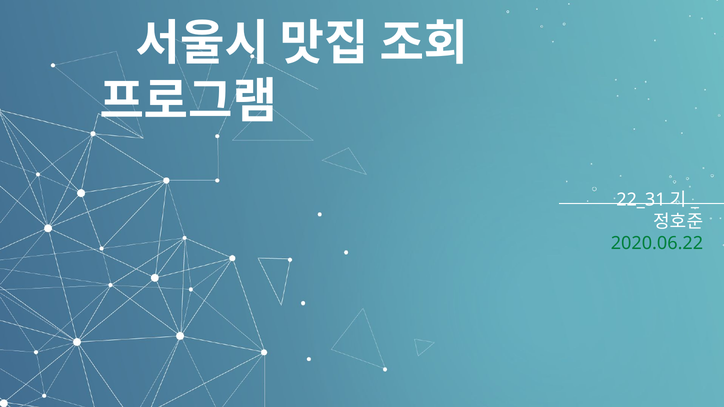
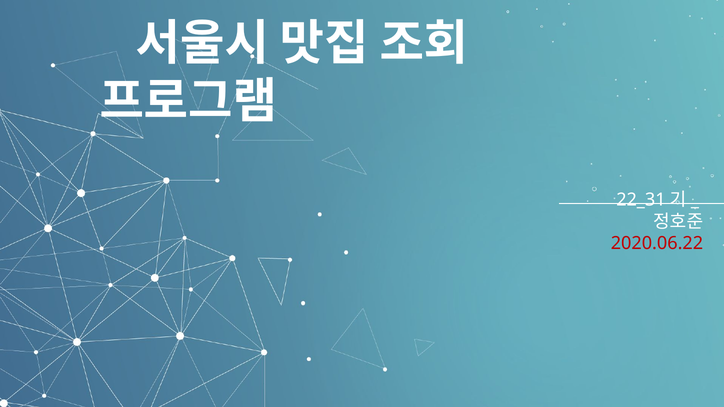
2020.06.22 colour: green -> red
